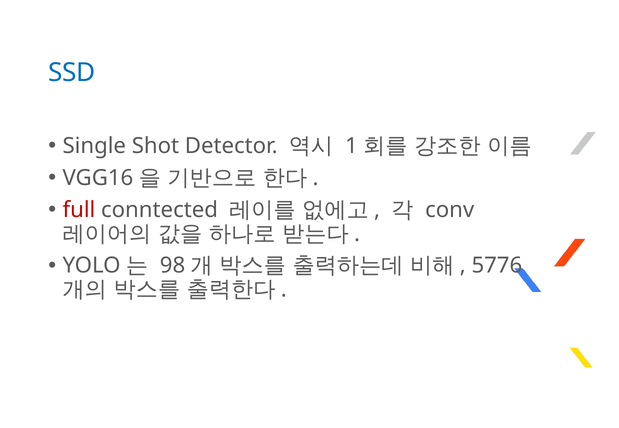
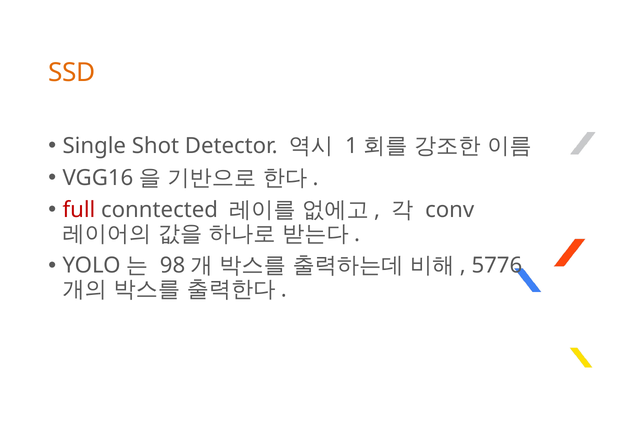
SSD colour: blue -> orange
